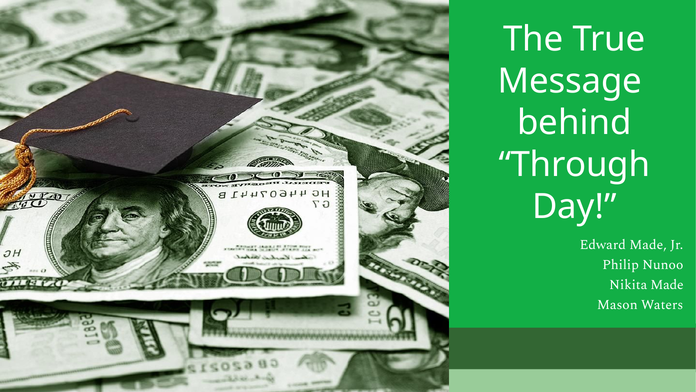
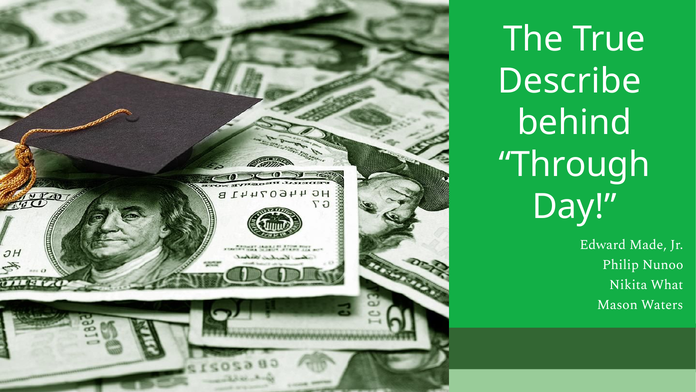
Message: Message -> Describe
Nikita Made: Made -> What
